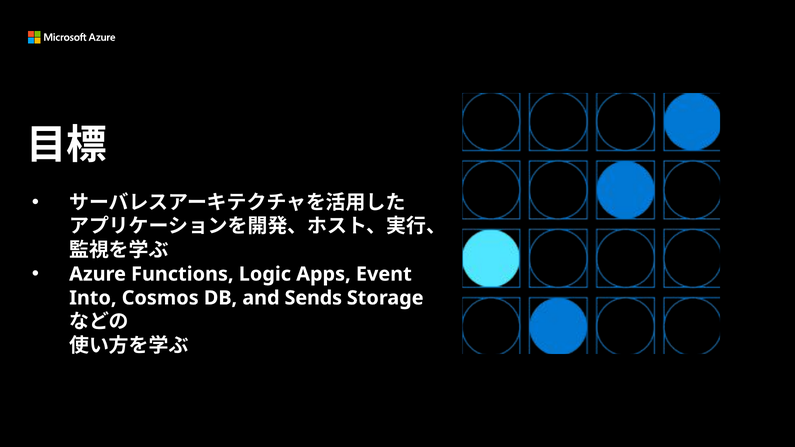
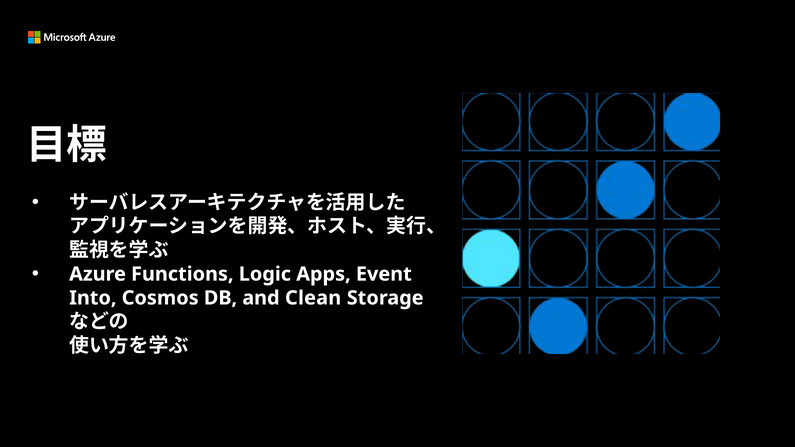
Sends: Sends -> Clean
